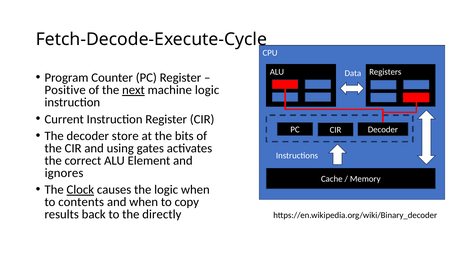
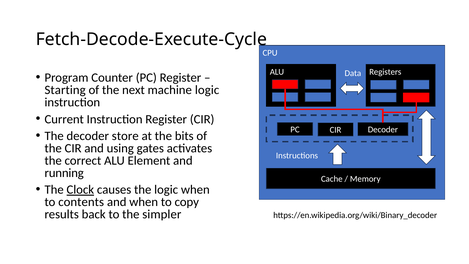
Positive: Positive -> Starting
next underline: present -> none
ignores: ignores -> running
directly: directly -> simpler
